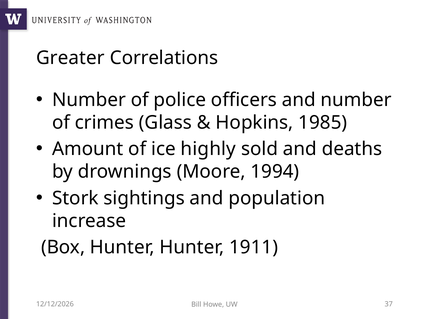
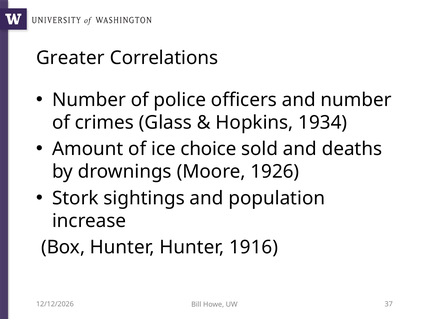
1985: 1985 -> 1934
highly: highly -> choice
1994: 1994 -> 1926
1911: 1911 -> 1916
